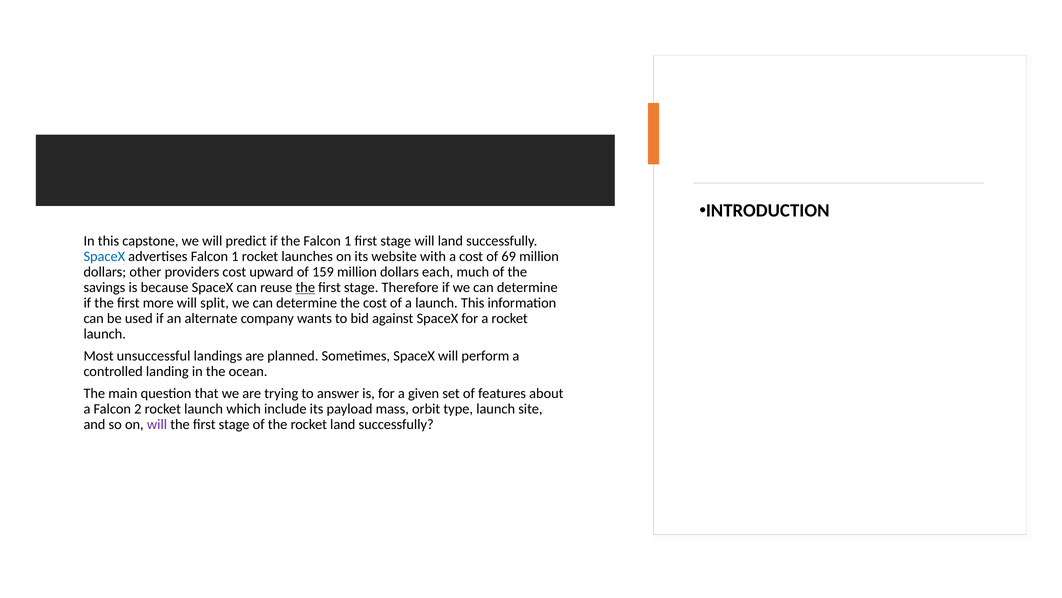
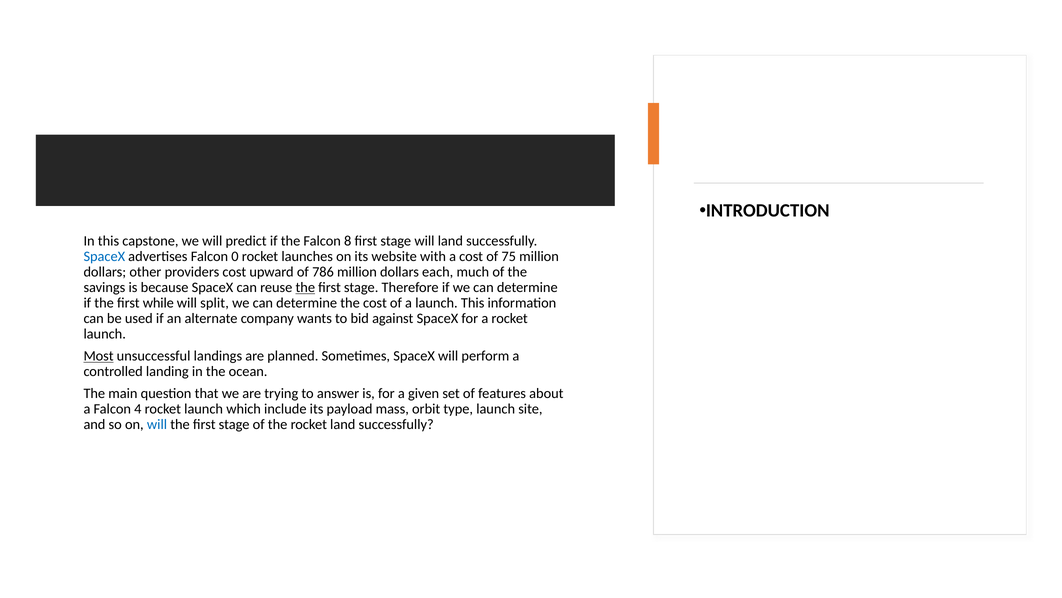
the Falcon 1: 1 -> 8
advertises Falcon 1: 1 -> 0
69: 69 -> 75
159: 159 -> 786
more: more -> while
Most underline: none -> present
2: 2 -> 4
will at (157, 424) colour: purple -> blue
